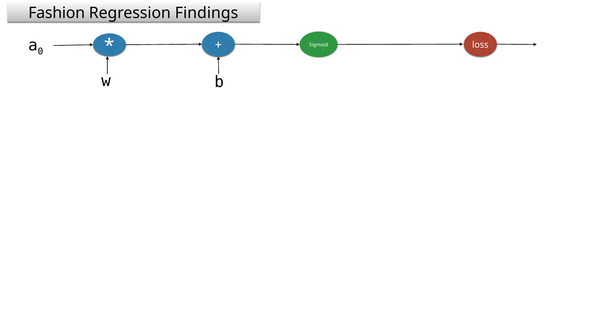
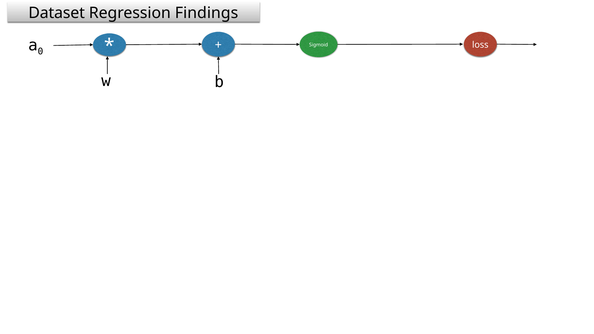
Fashion: Fashion -> Dataset
